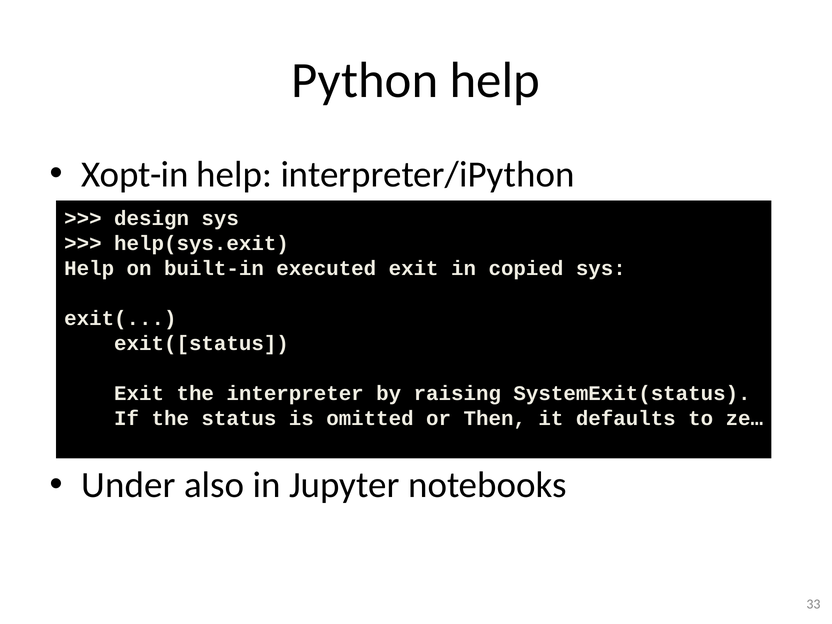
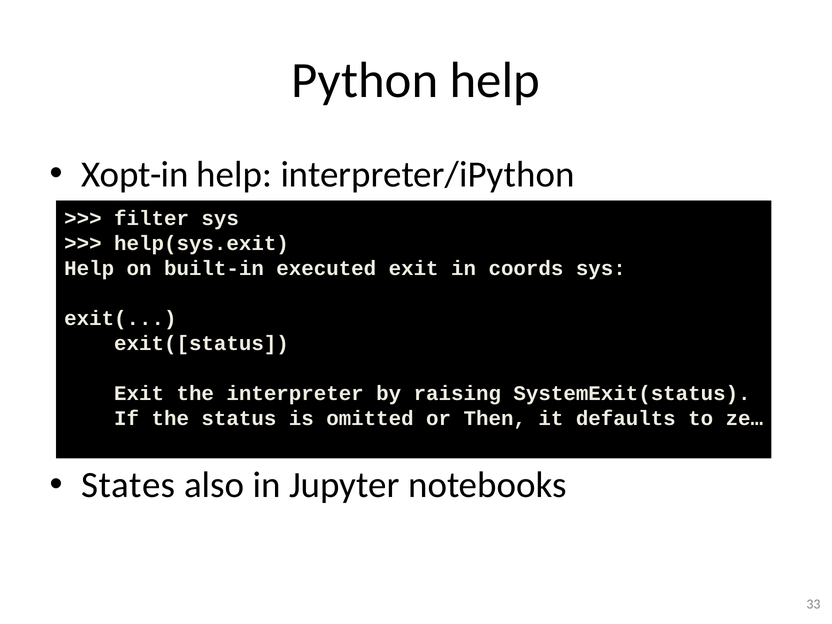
design: design -> filter
copied: copied -> coords
Under: Under -> States
